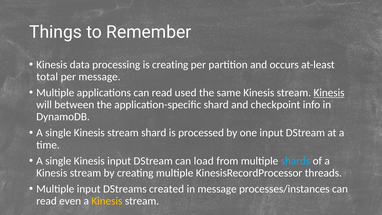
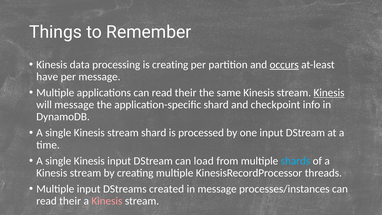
occurs underline: none -> present
total: total -> have
applications can read used: used -> their
will between: between -> message
even at (70, 201): even -> their
Kinesis at (107, 201) colour: yellow -> pink
